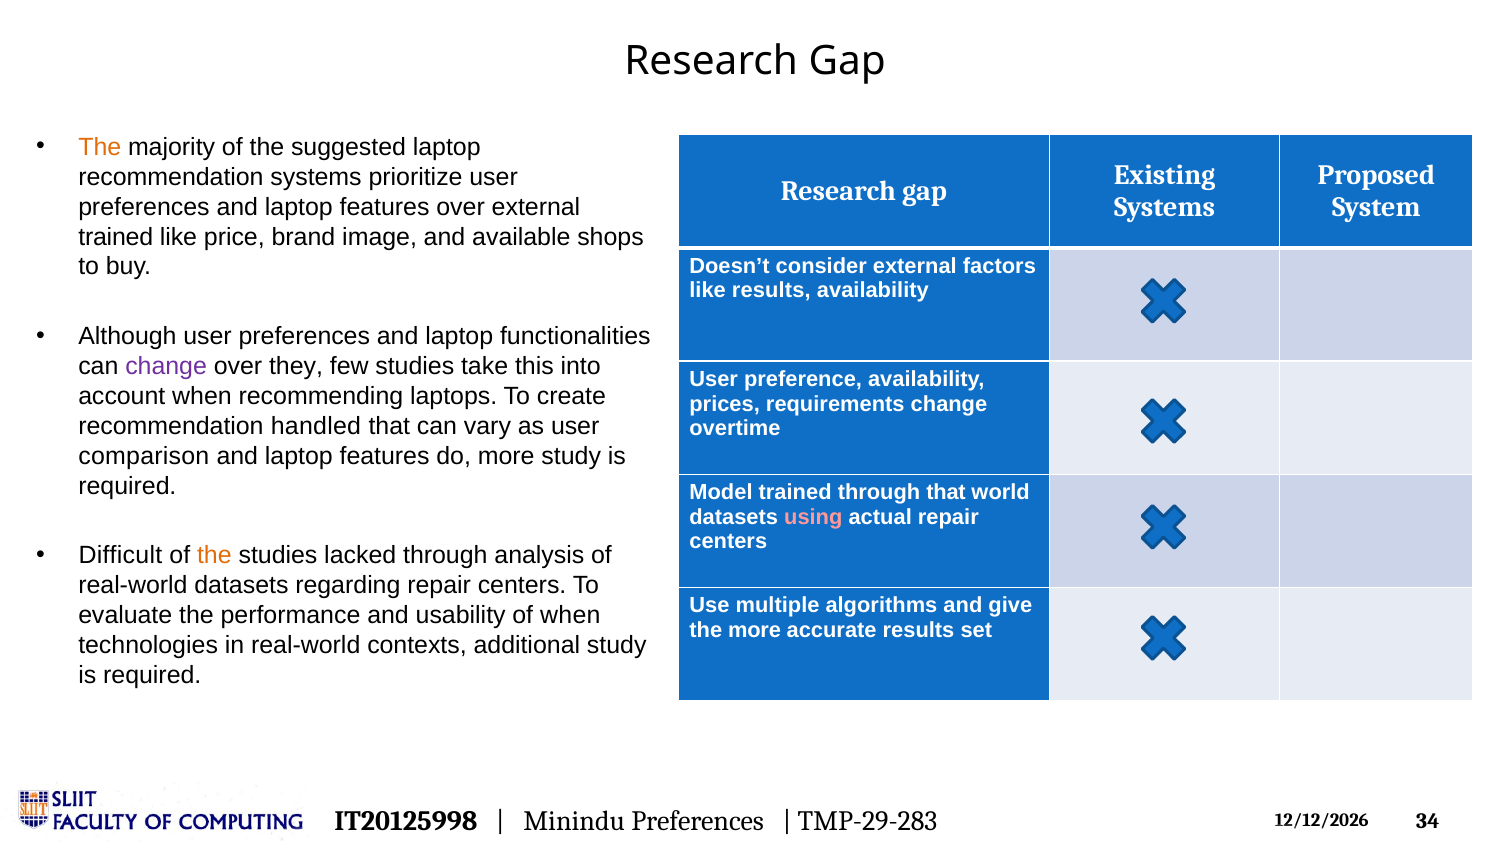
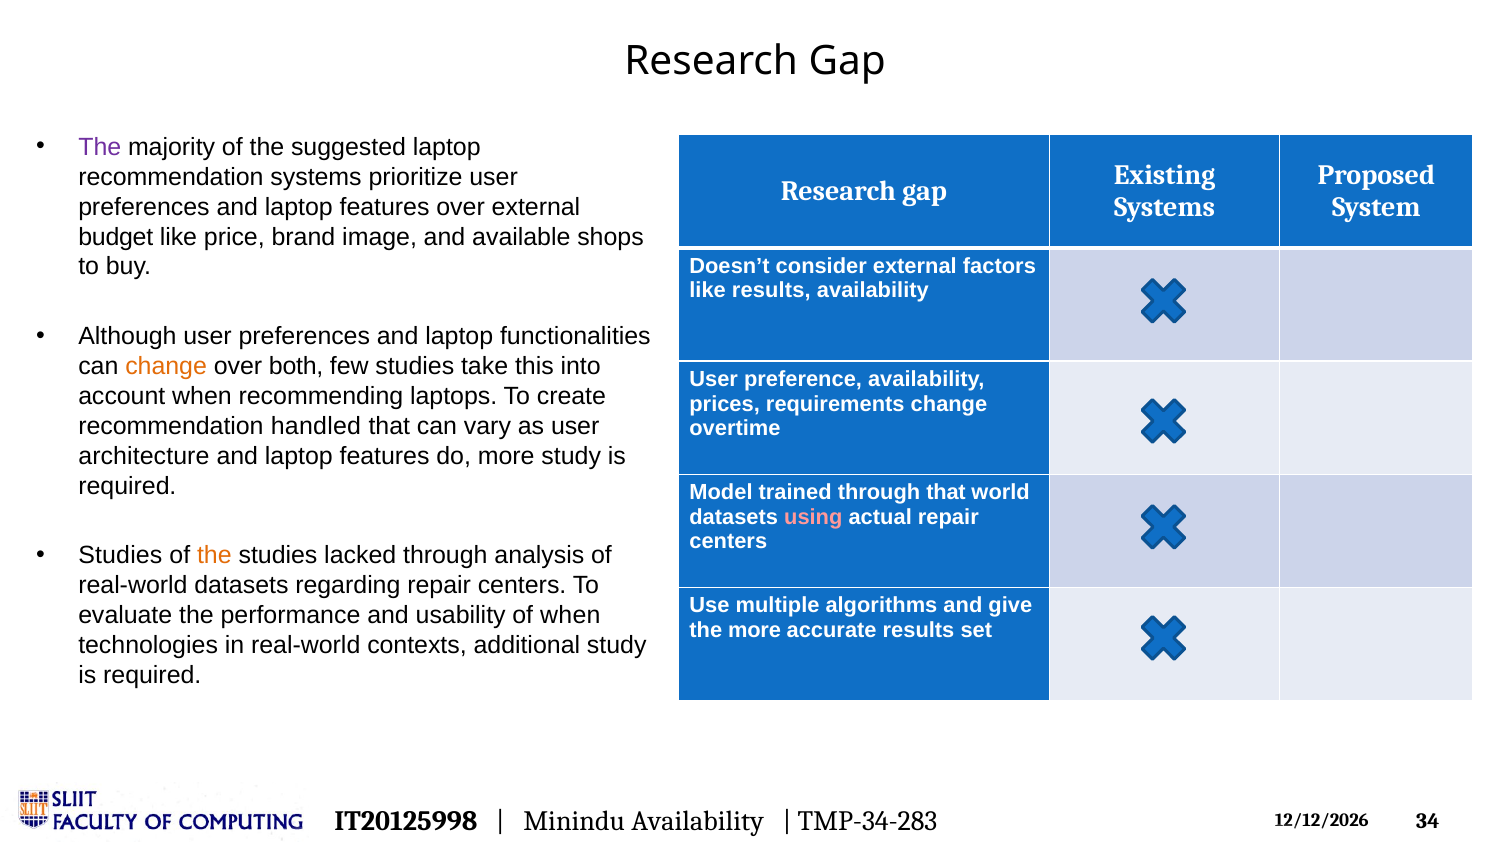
The at (100, 147) colour: orange -> purple
trained at (116, 237): trained -> budget
change at (166, 367) colour: purple -> orange
they: they -> both
comparison: comparison -> architecture
Difficult at (120, 556): Difficult -> Studies
Minindu Preferences: Preferences -> Availability
TMP-29-283: TMP-29-283 -> TMP-34-283
